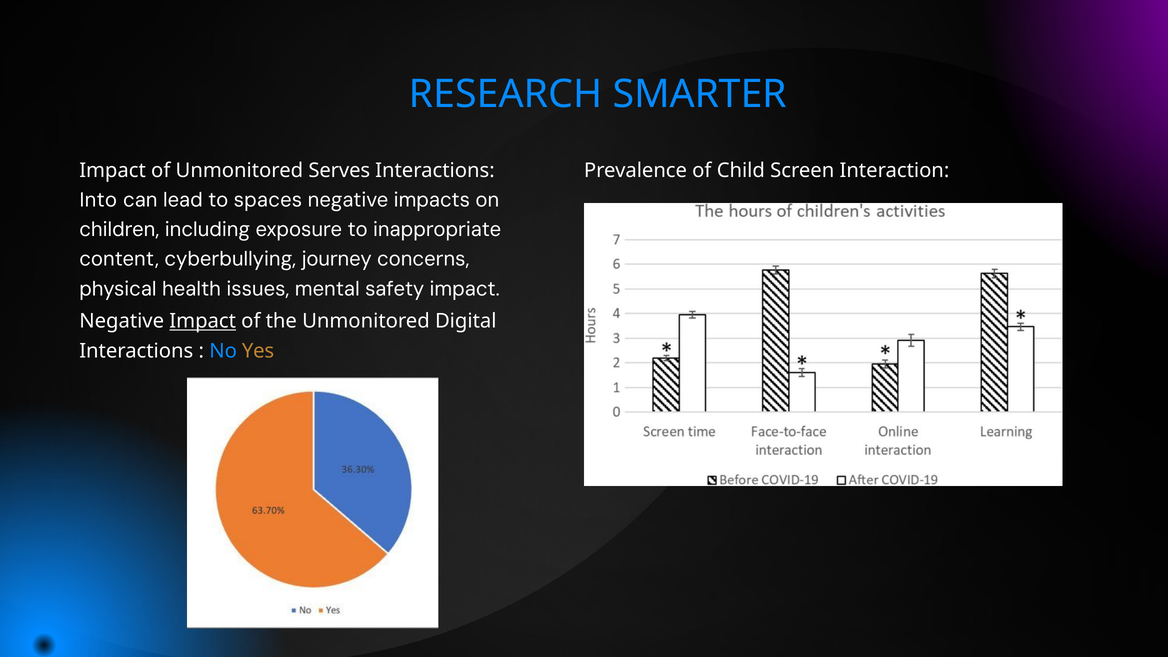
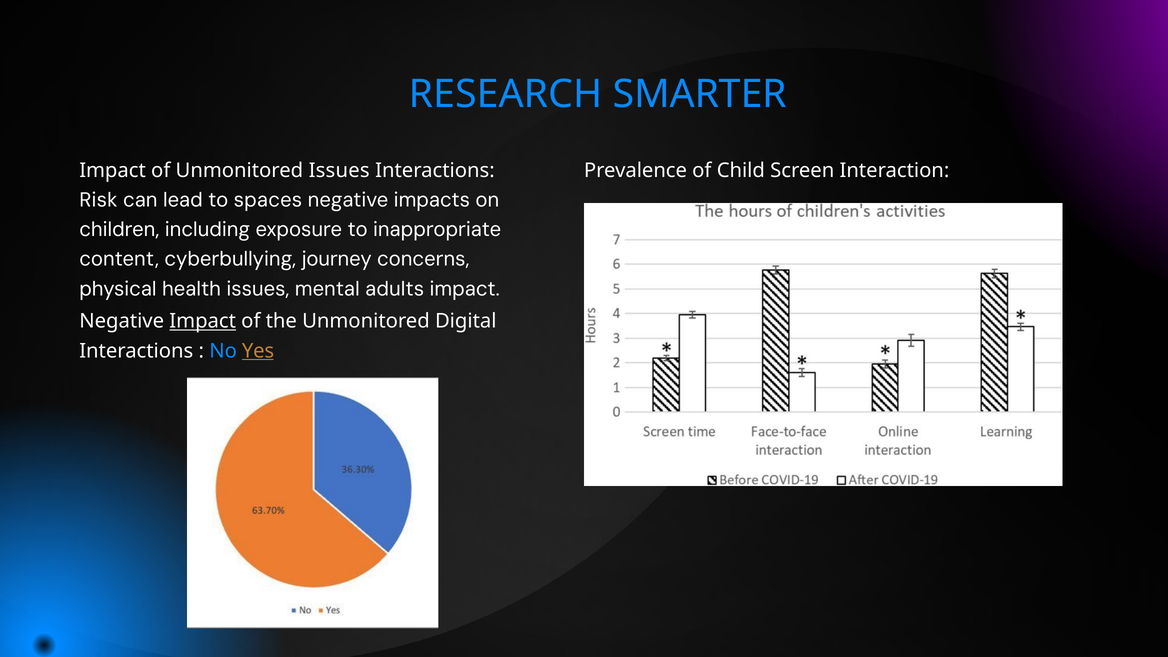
Unmonitored Serves: Serves -> Issues
Into: Into -> Risk
safety: safety -> adults
Yes underline: none -> present
